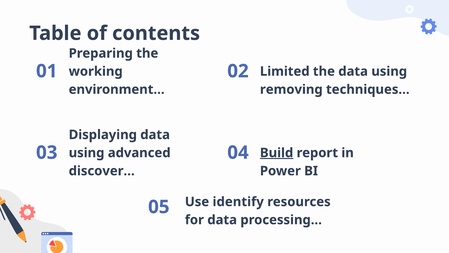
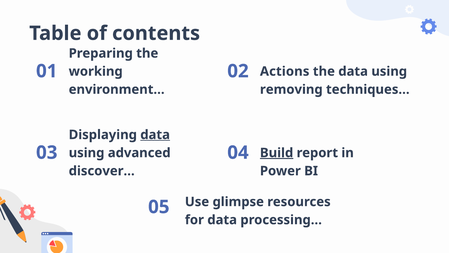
Limited: Limited -> Actions
data at (155, 135) underline: none -> present
identify: identify -> glimpse
